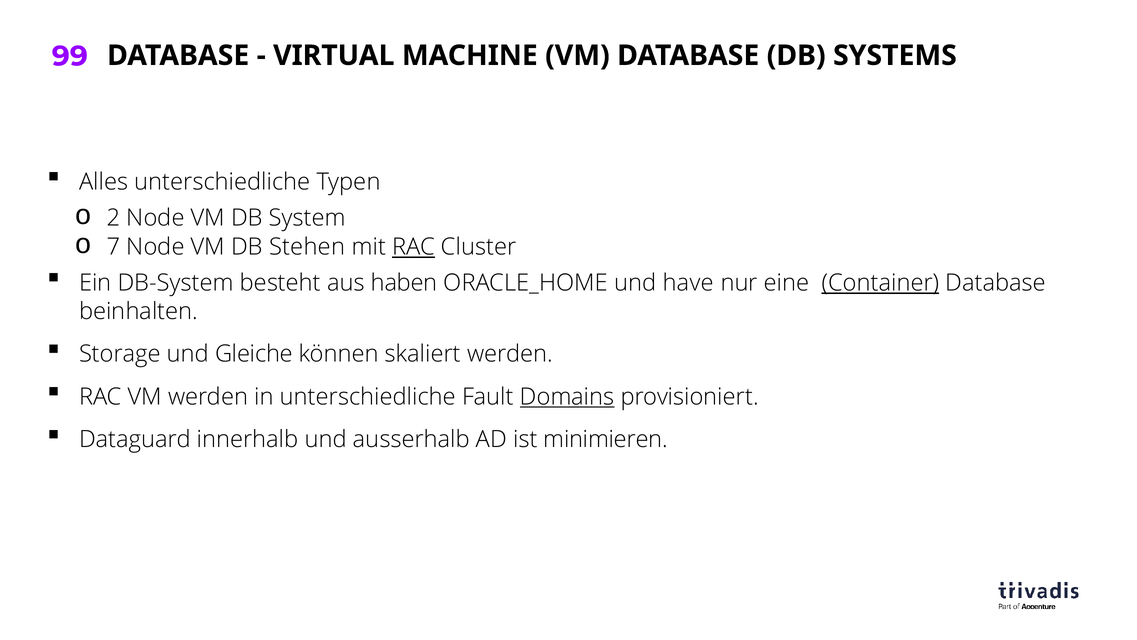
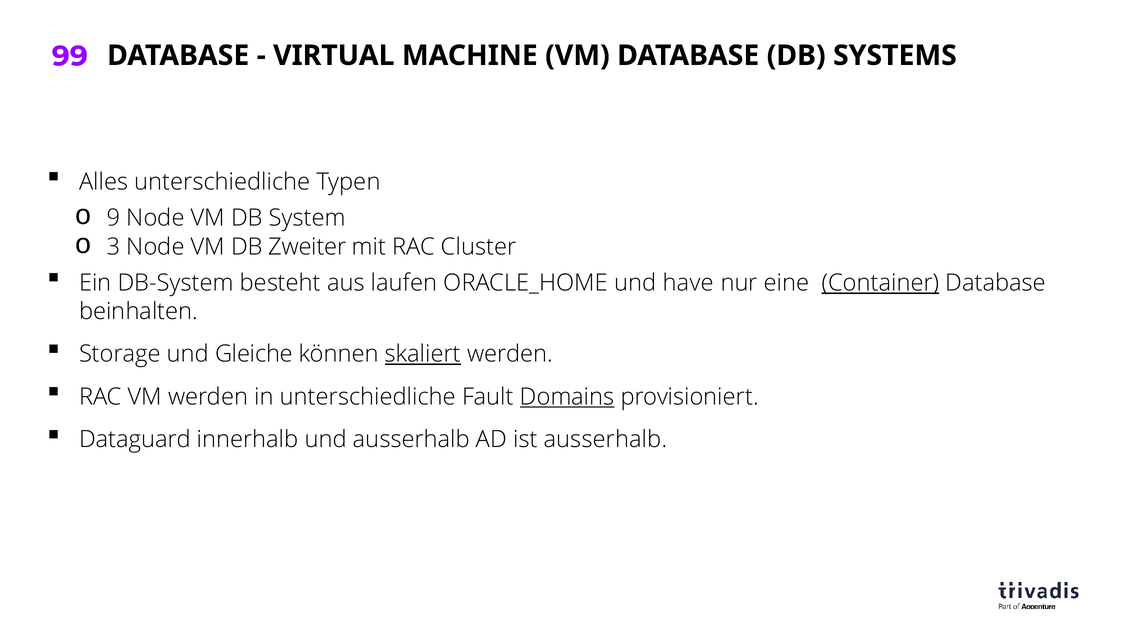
2: 2 -> 9
7: 7 -> 3
Stehen: Stehen -> Zweiter
RAC at (414, 247) underline: present -> none
haben: haben -> laufen
skaliert underline: none -> present
ist minimieren: minimieren -> ausserhalb
